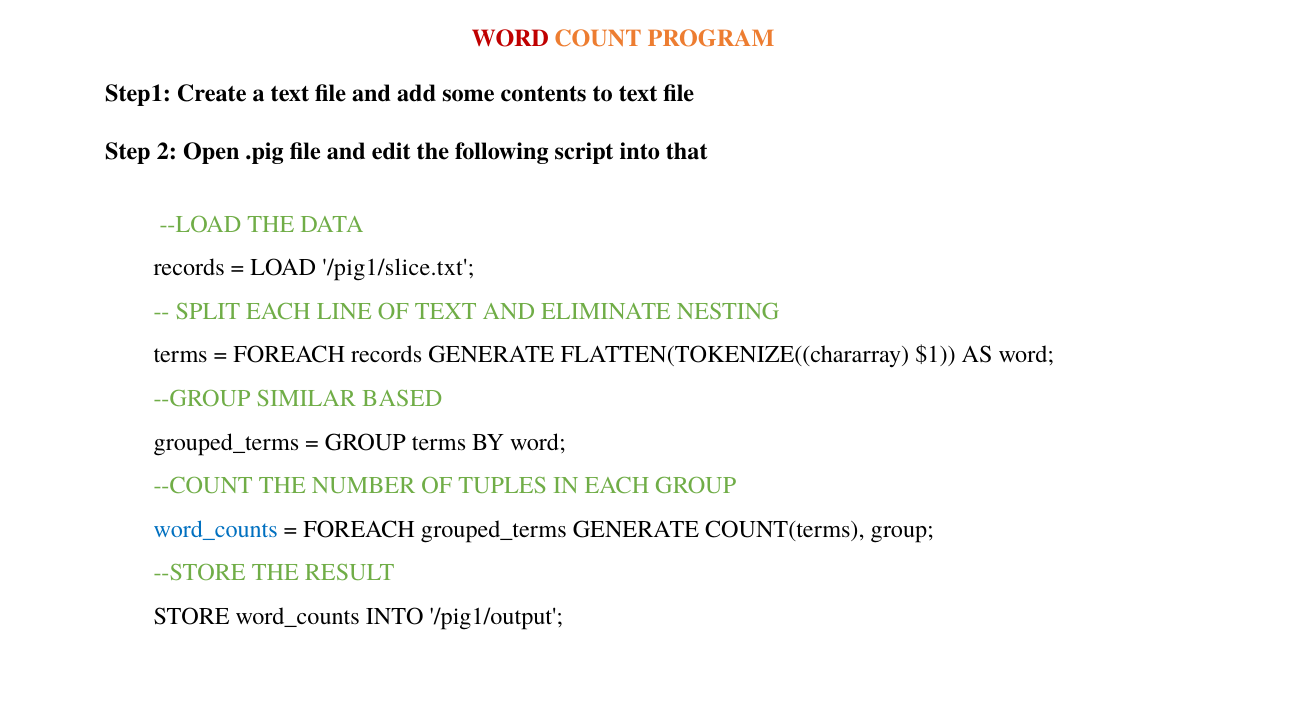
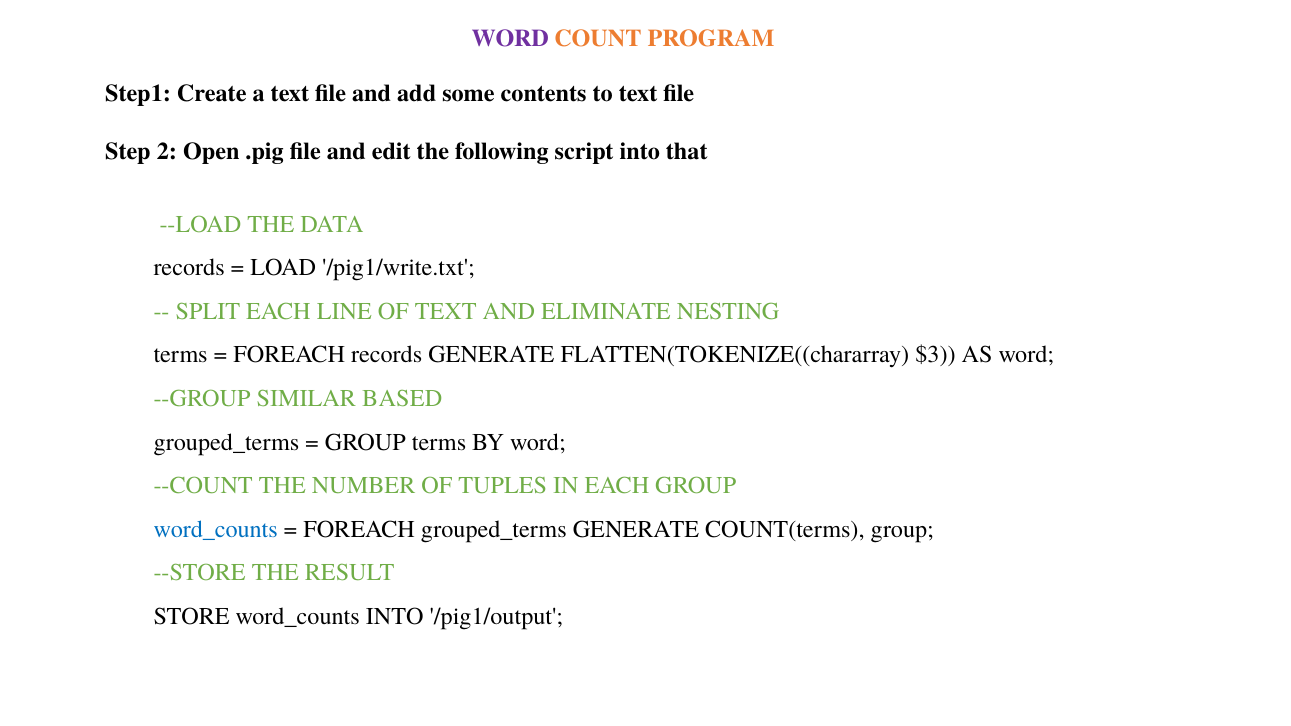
WORD at (510, 38) colour: red -> purple
/pig1/slice.txt: /pig1/slice.txt -> /pig1/write.txt
$1: $1 -> $3
